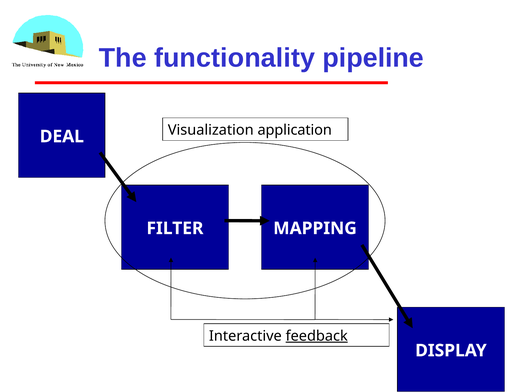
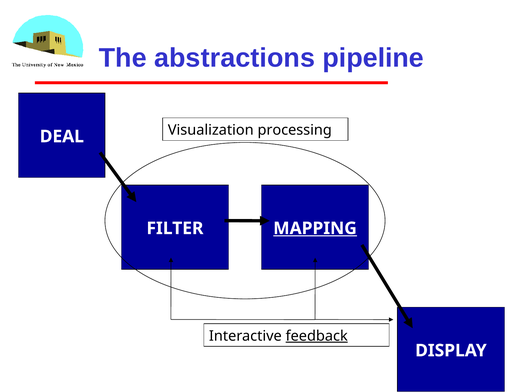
functionality: functionality -> abstractions
application: application -> processing
MAPPING underline: none -> present
